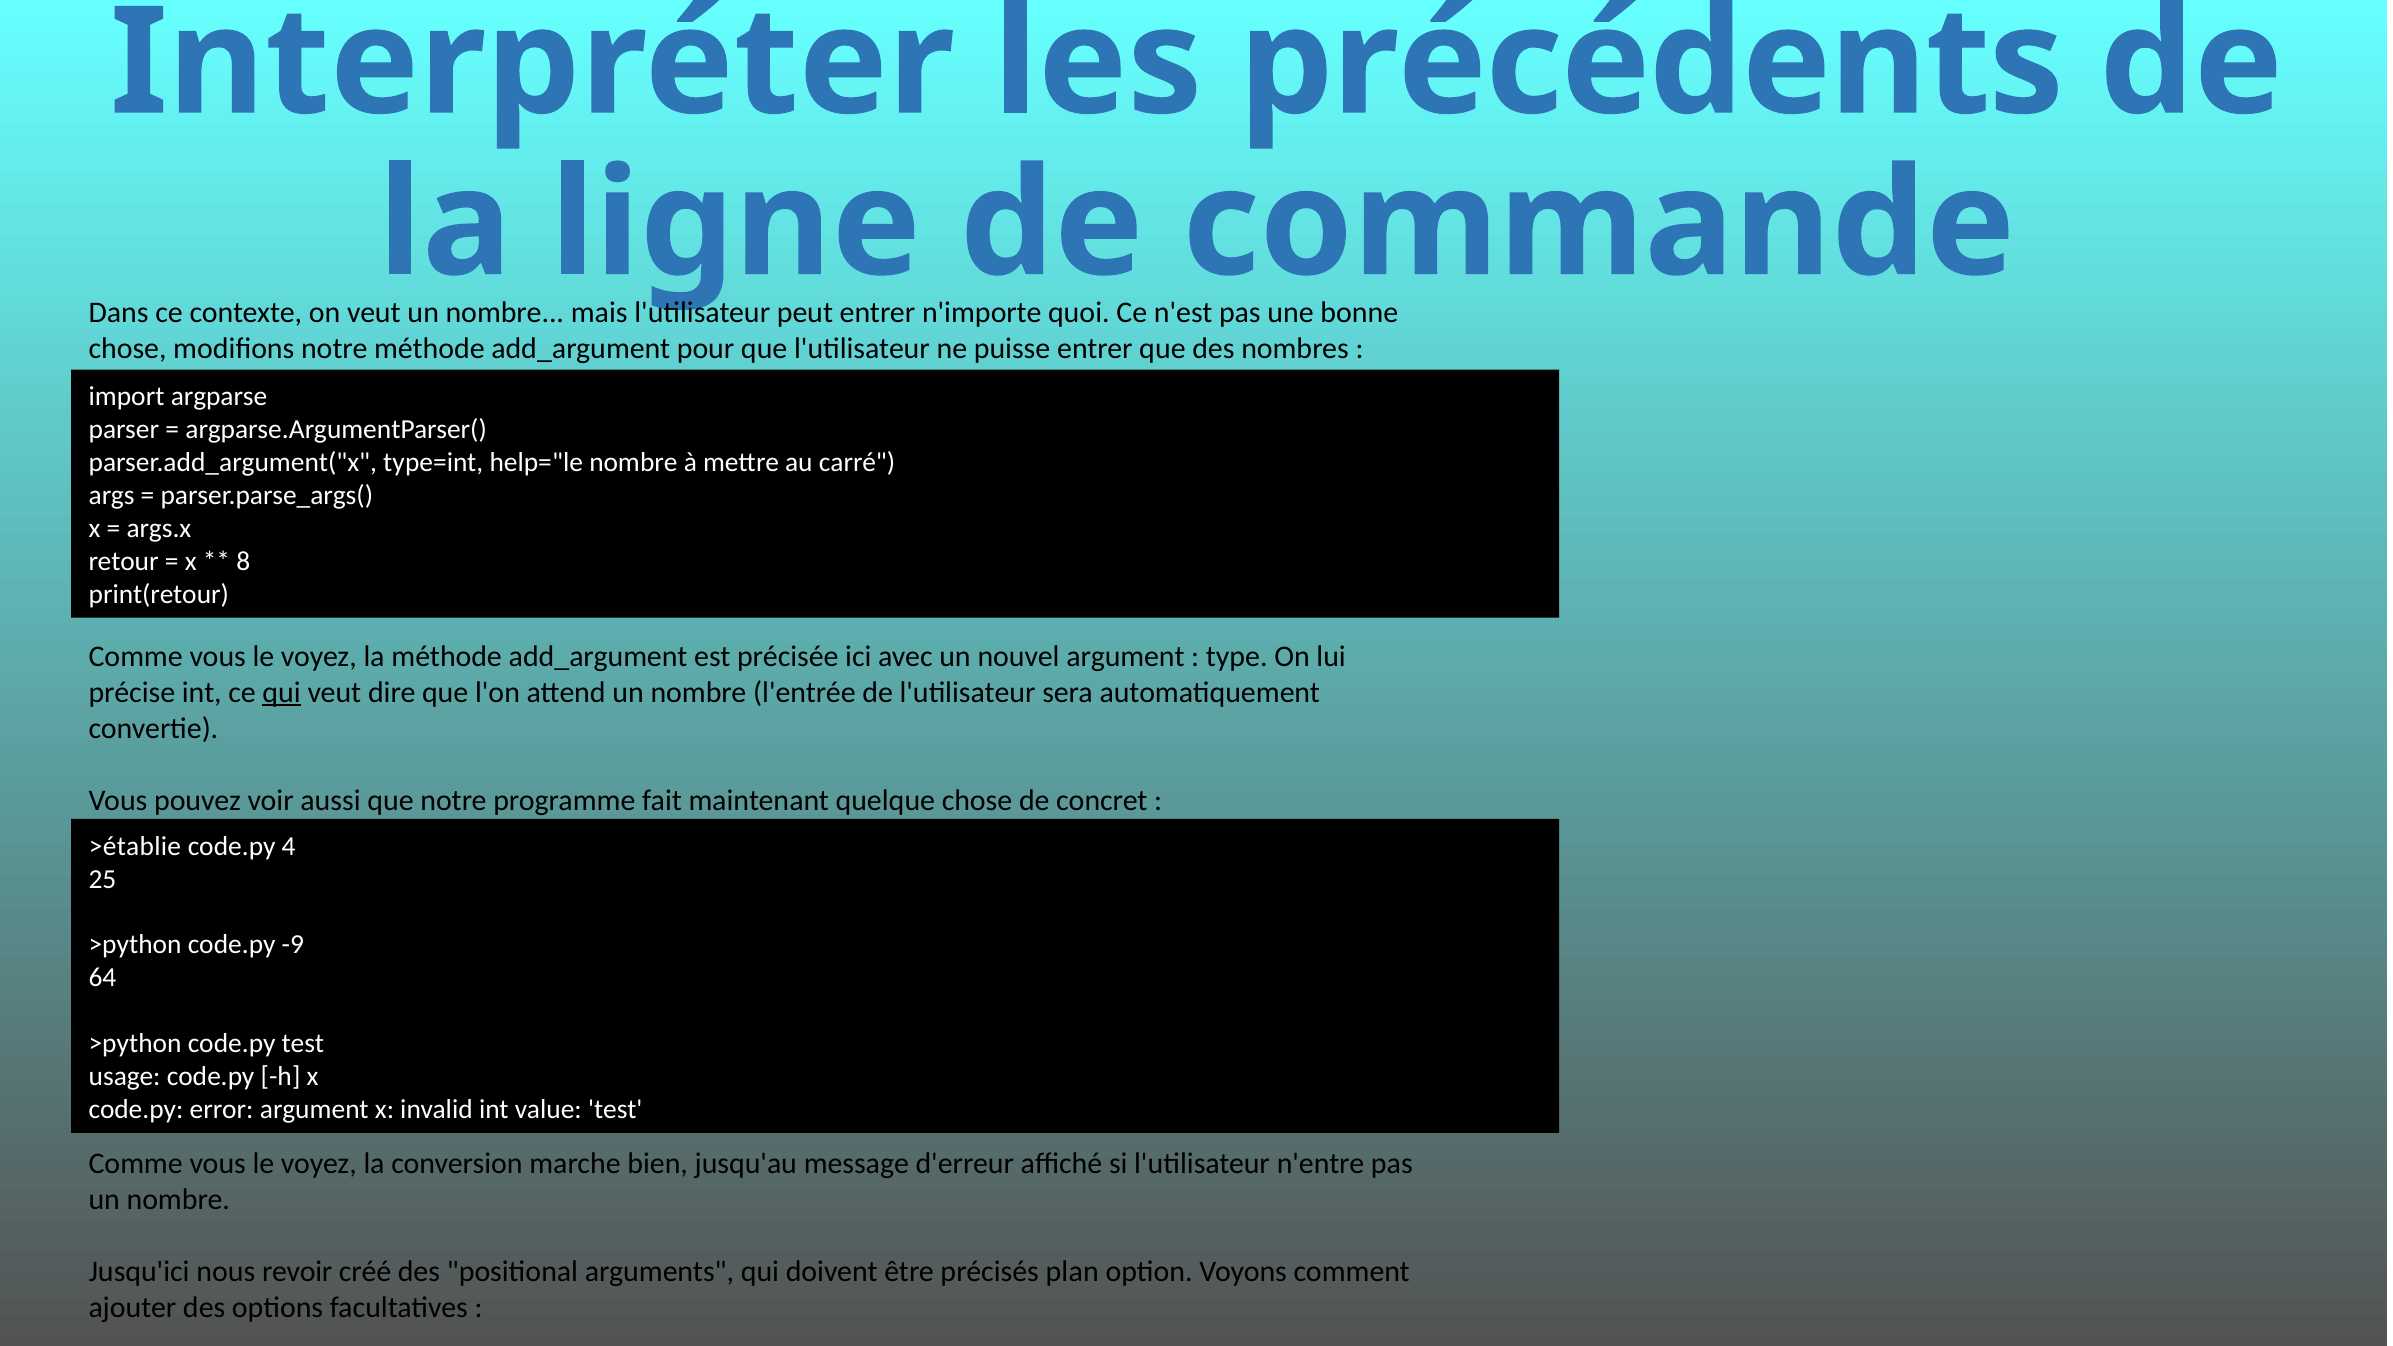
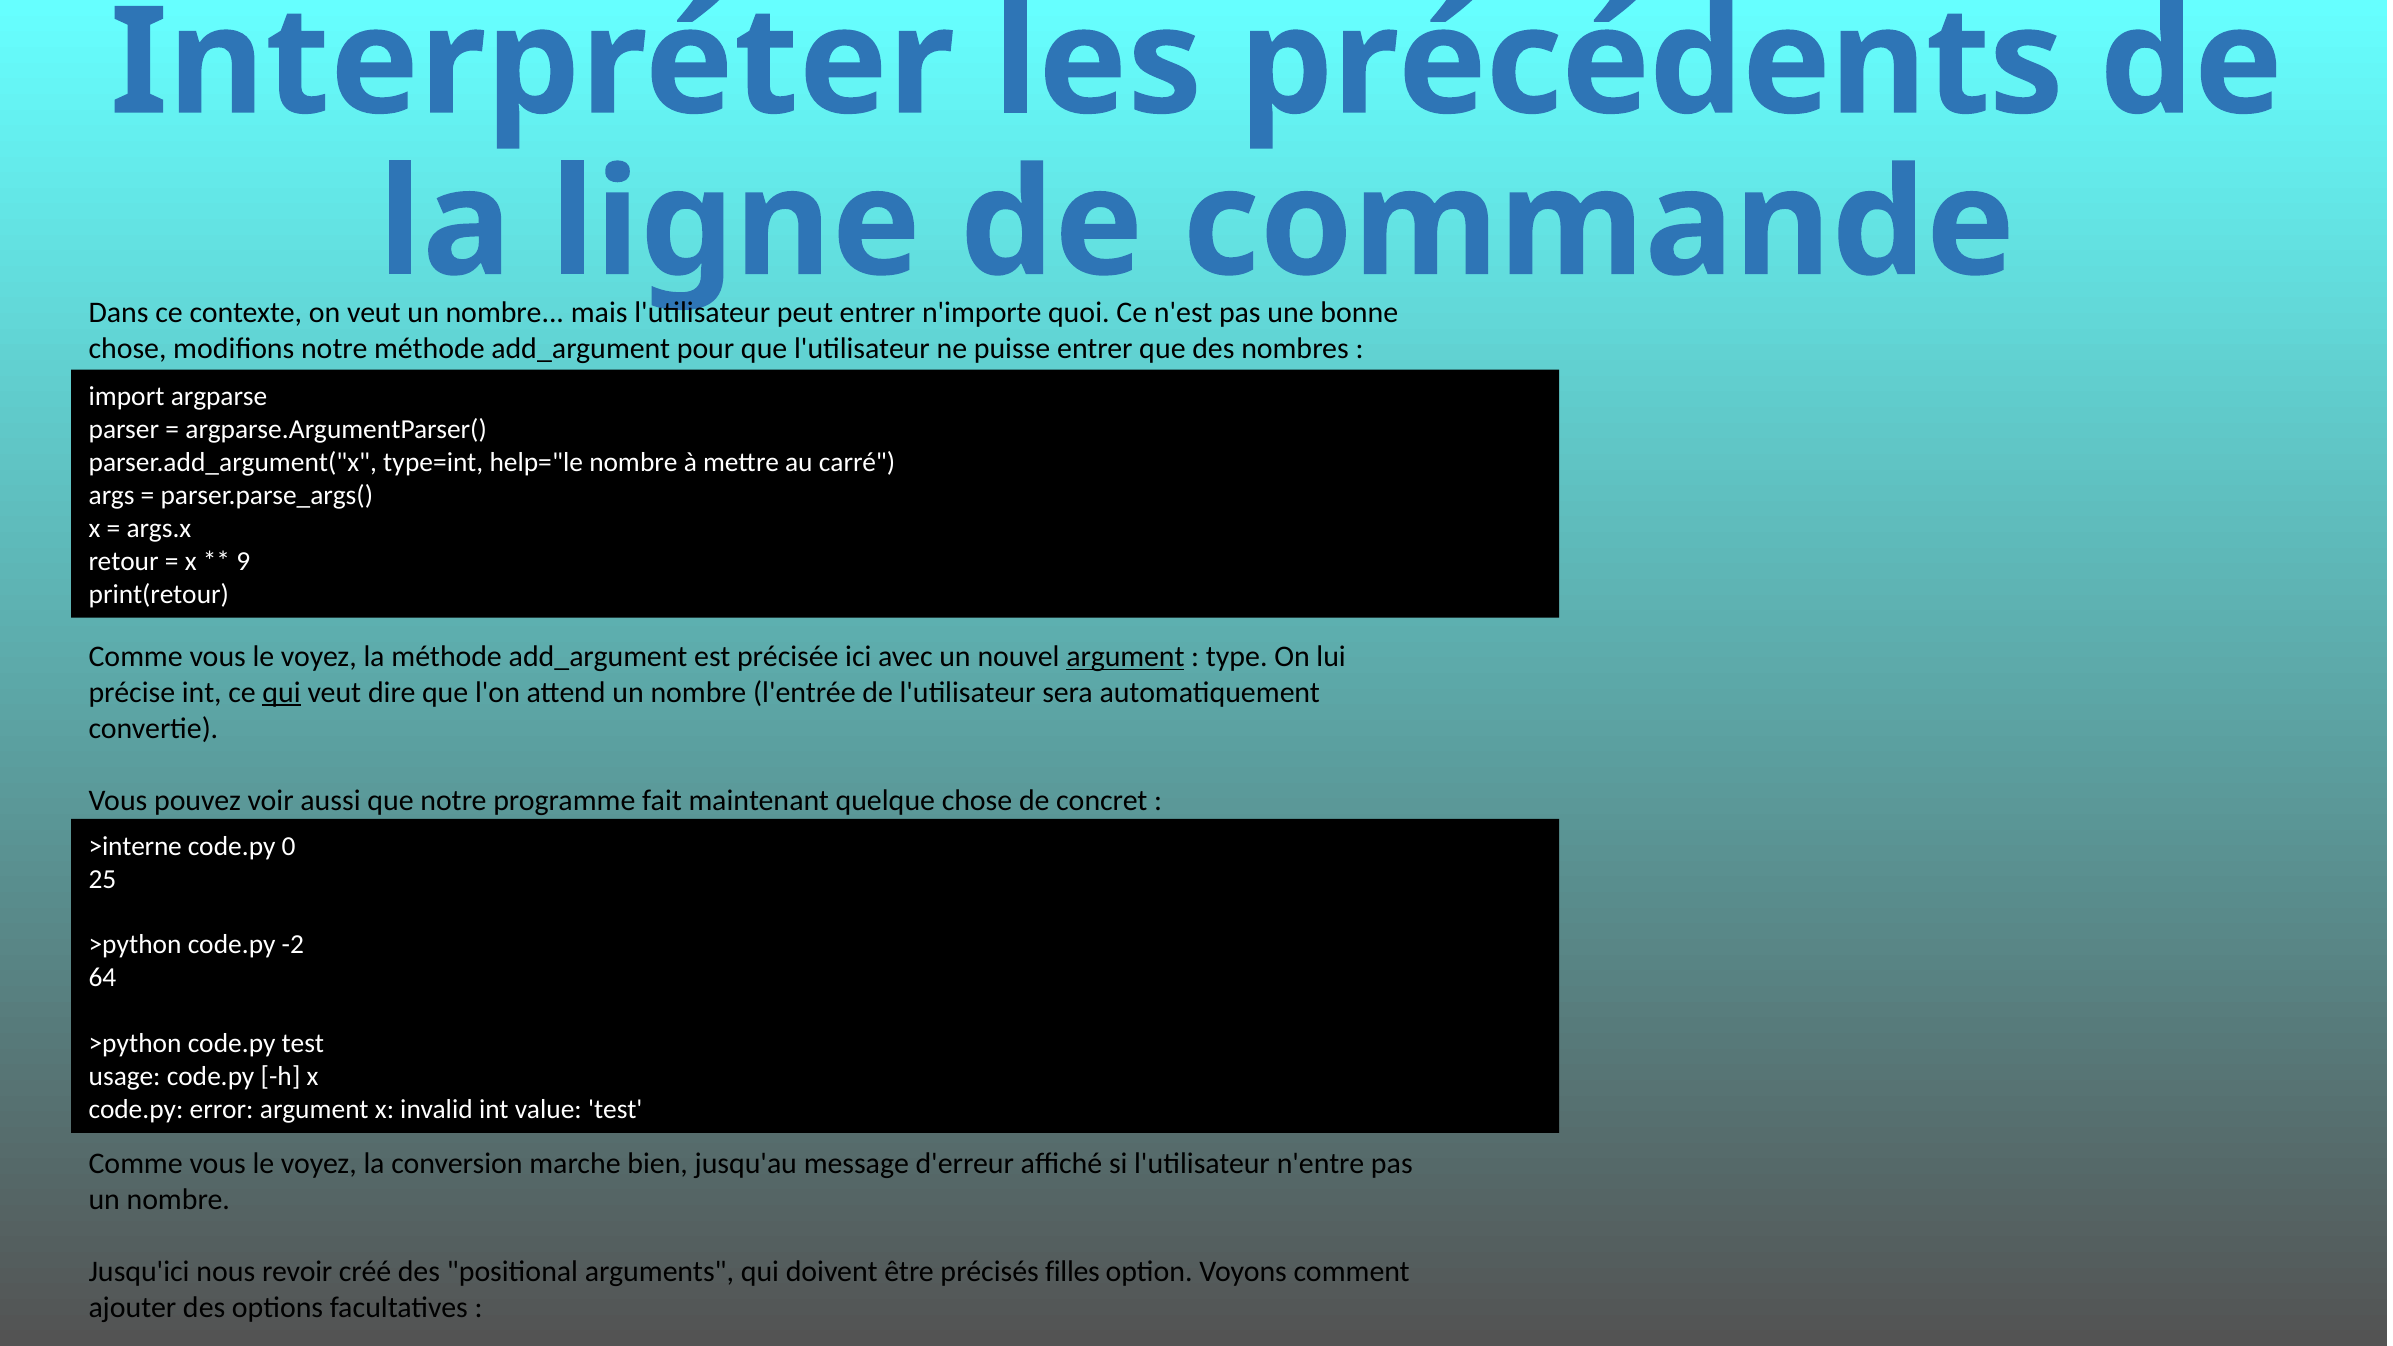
8: 8 -> 9
argument at (1125, 657) underline: none -> present
>établie: >établie -> >interne
4: 4 -> 0
-9: -9 -> -2
plan: plan -> filles
